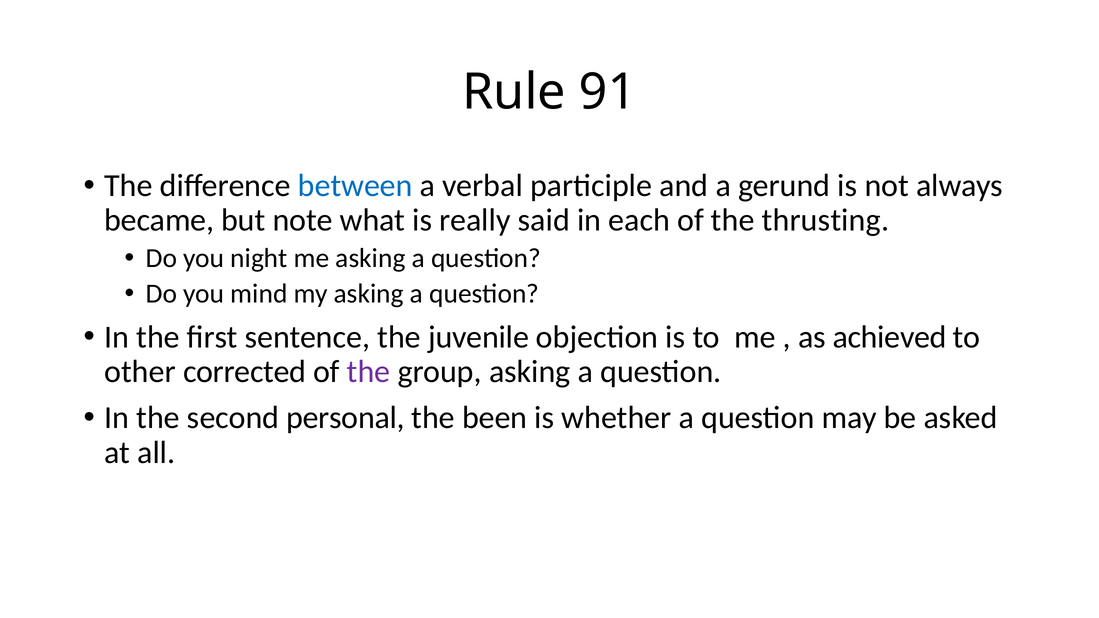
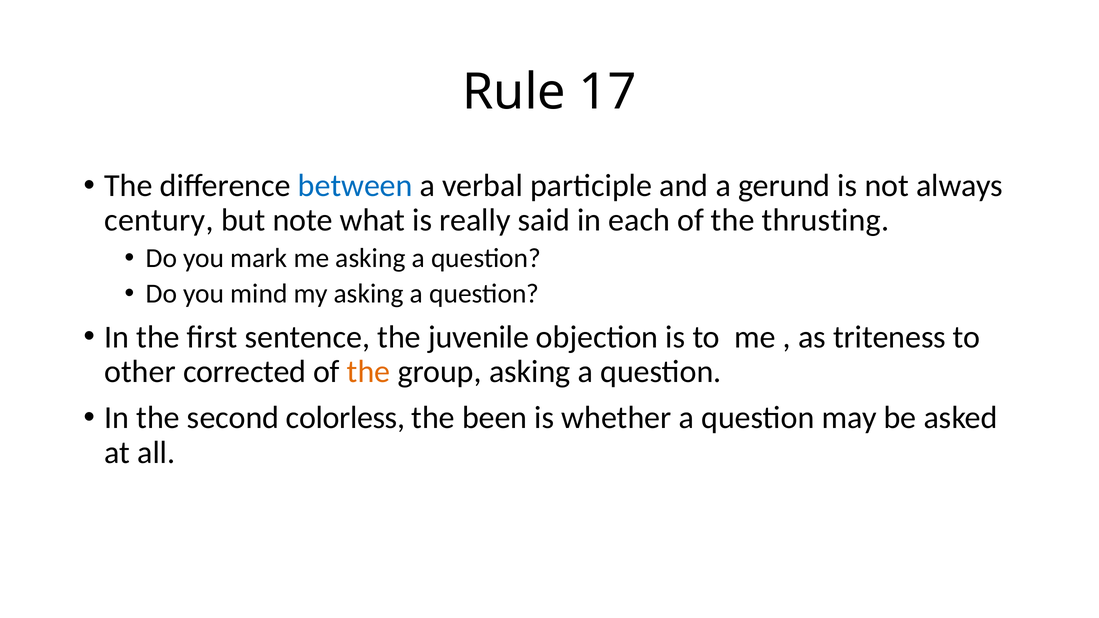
91: 91 -> 17
became: became -> century
night: night -> mark
achieved: achieved -> triteness
the at (369, 372) colour: purple -> orange
personal: personal -> colorless
